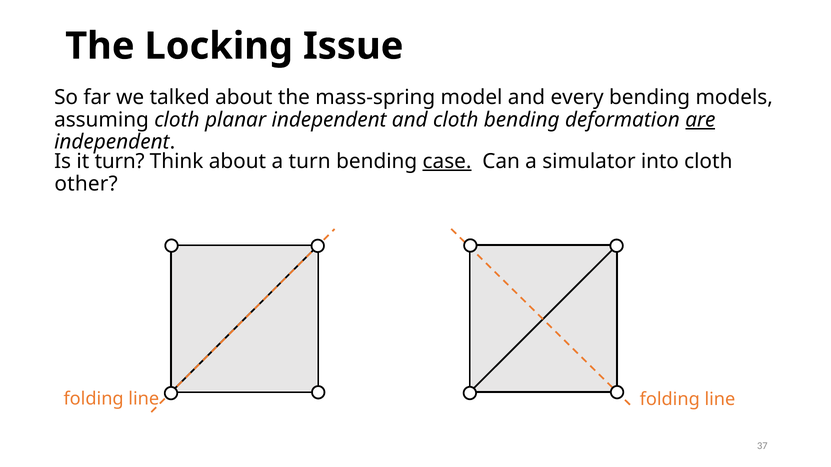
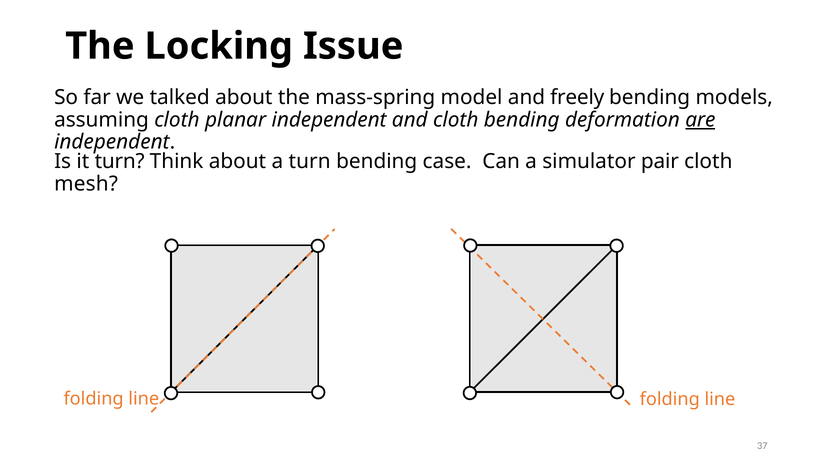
every: every -> freely
case underline: present -> none
into: into -> pair
other: other -> mesh
